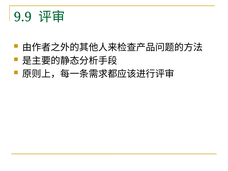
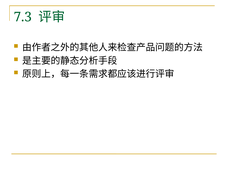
9.9: 9.9 -> 7.3
